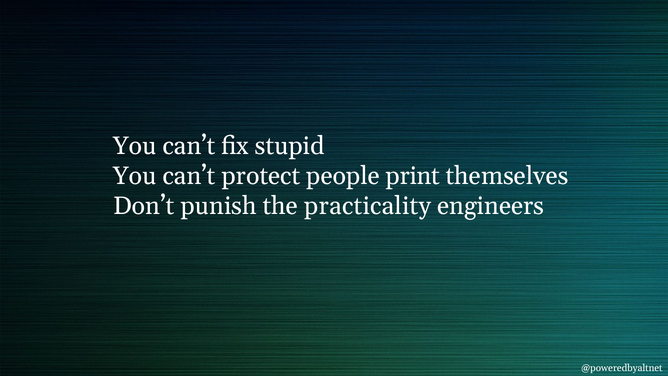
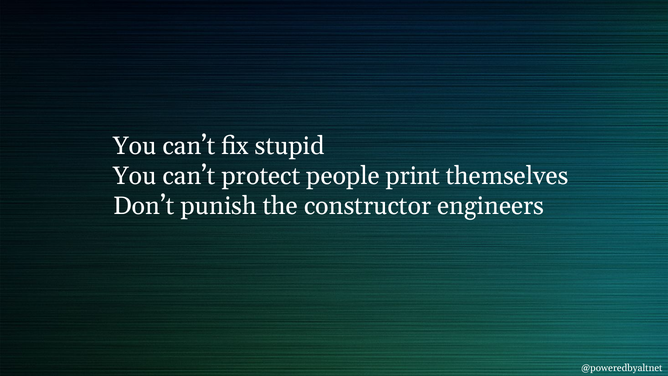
practicality: practicality -> constructor
